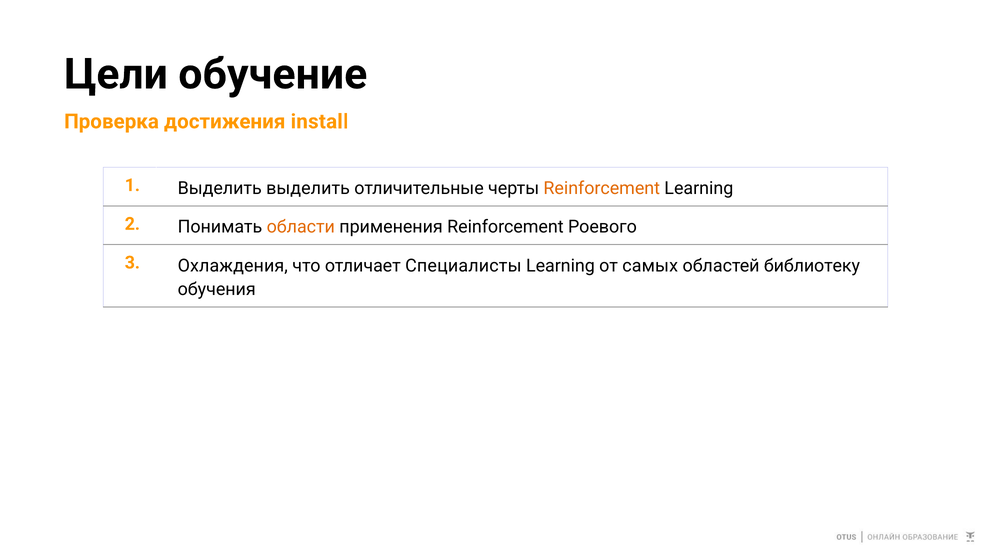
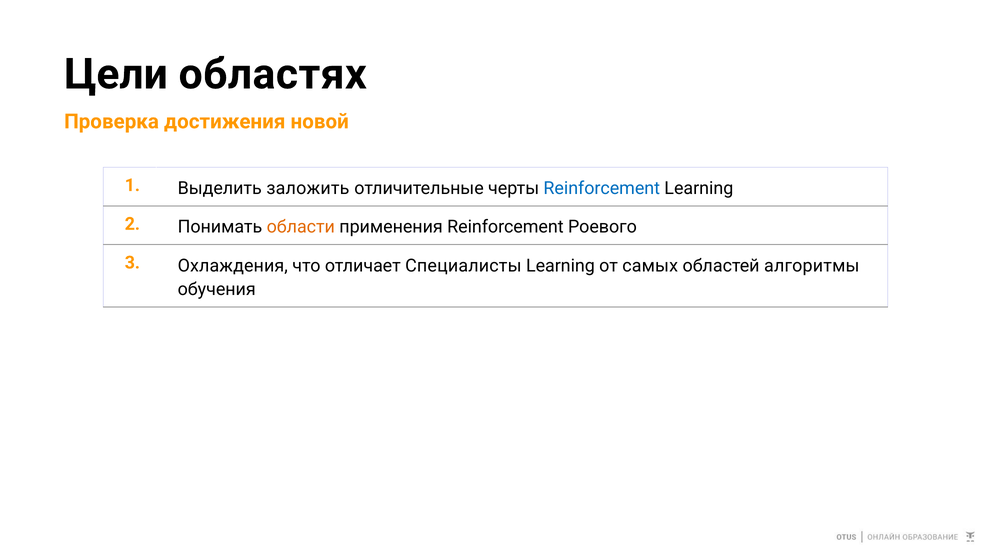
обучение: обучение -> областях
install: install -> новой
Выделить выделить: выделить -> заложить
Reinforcement at (602, 188) colour: orange -> blue
библиотеку: библиотеку -> алгоритмы
